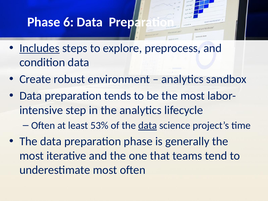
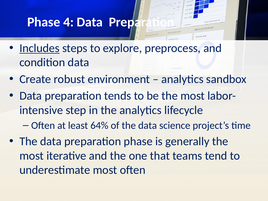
6: 6 -> 4
53%: 53% -> 64%
data at (148, 126) underline: present -> none
